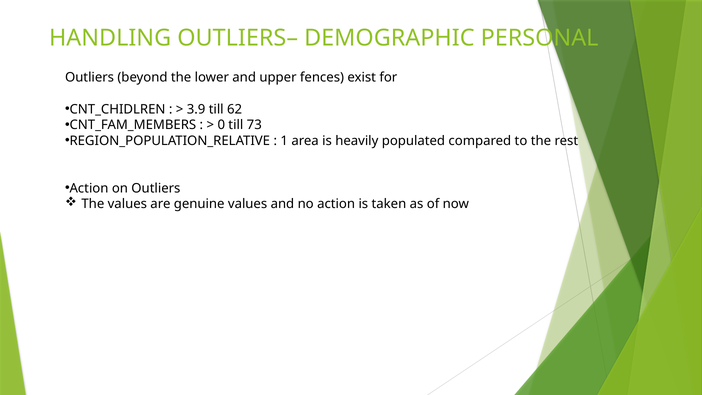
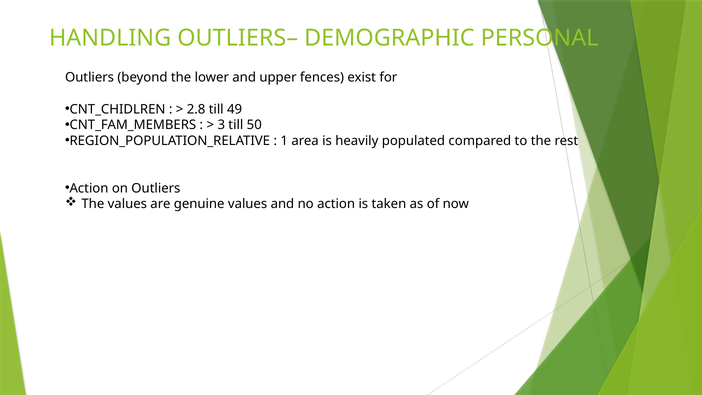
3.9: 3.9 -> 2.8
62: 62 -> 49
0: 0 -> 3
73: 73 -> 50
